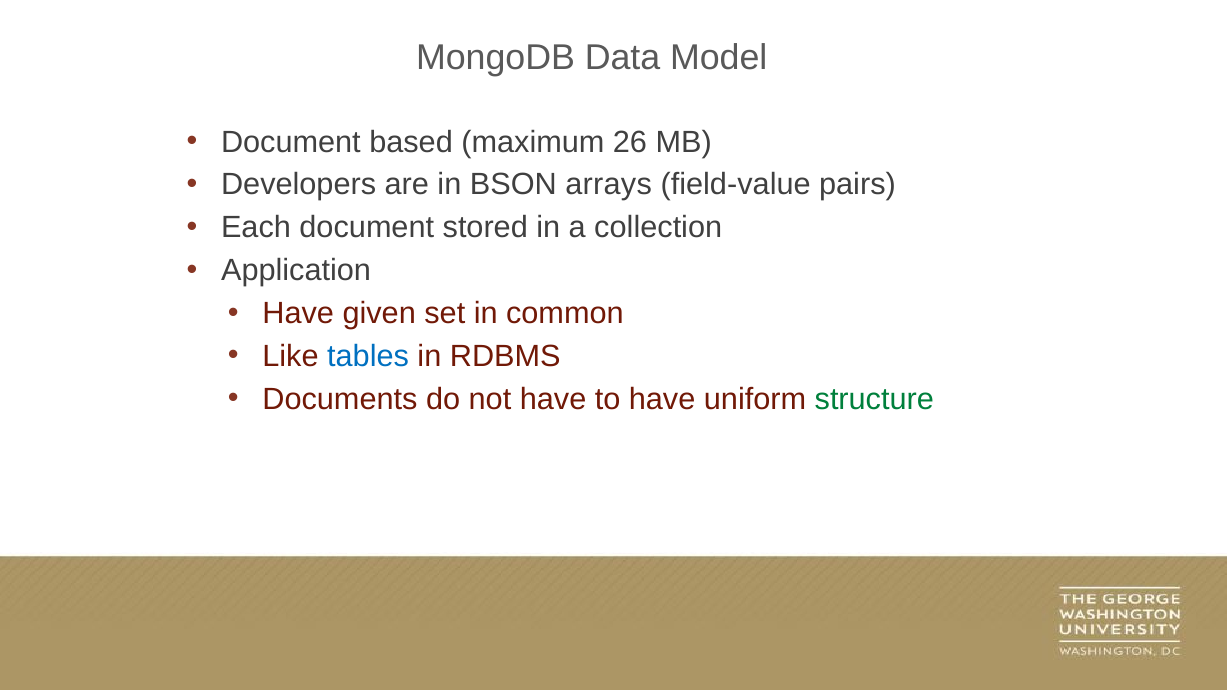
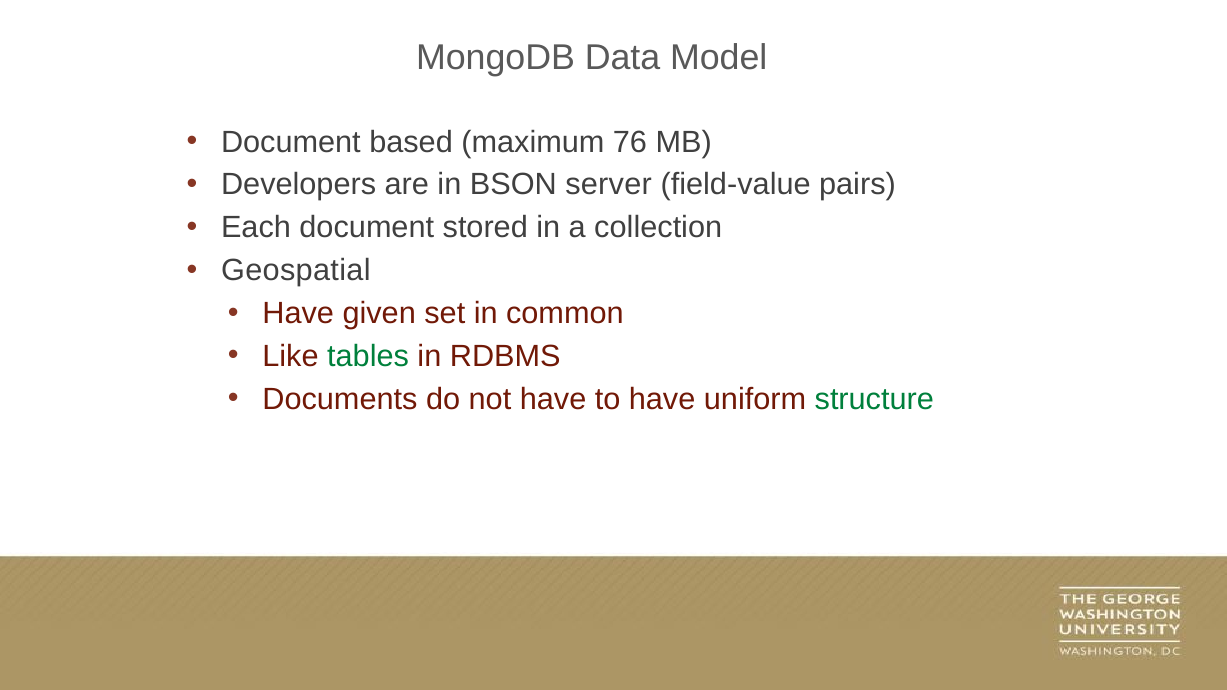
26: 26 -> 76
arrays: arrays -> server
Application: Application -> Geospatial
tables colour: blue -> green
